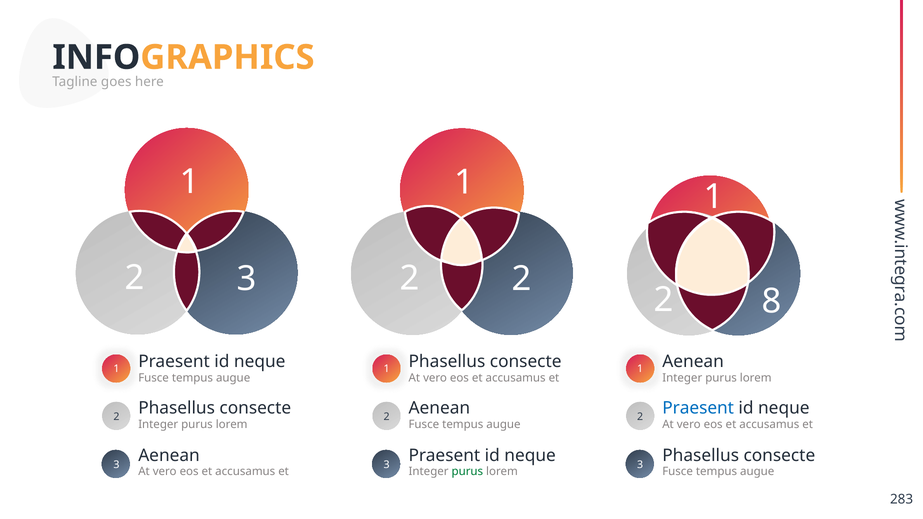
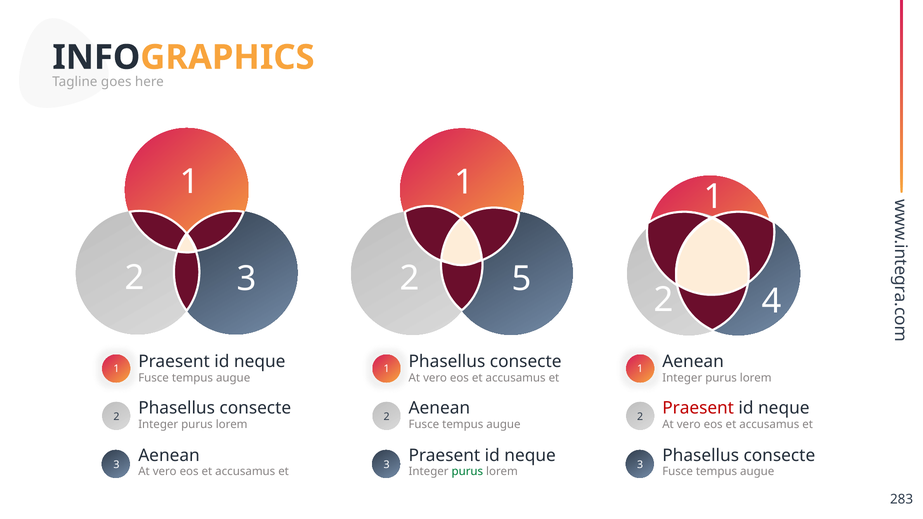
2 2: 2 -> 5
8: 8 -> 4
Praesent at (698, 408) colour: blue -> red
